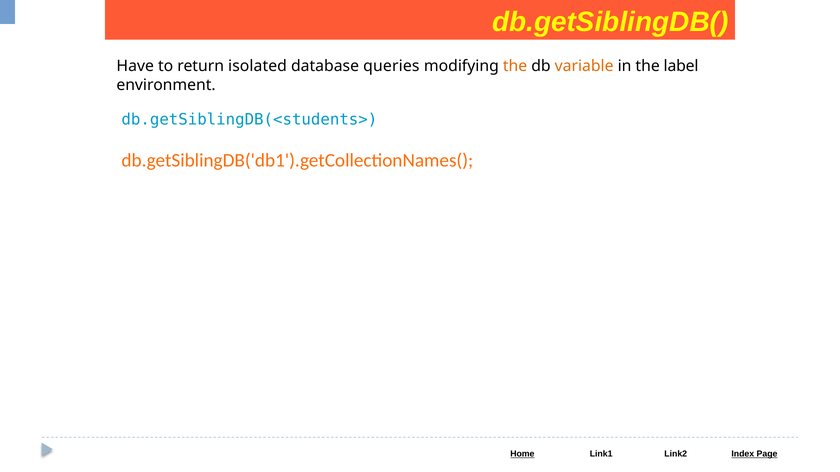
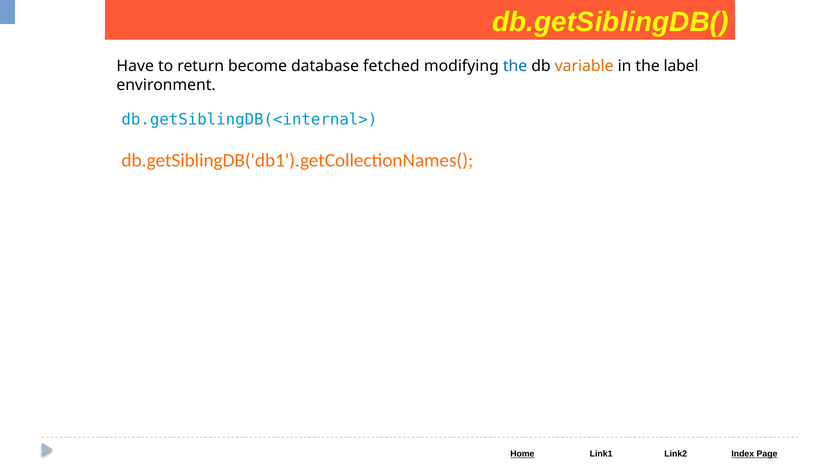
isolated: isolated -> become
queries: queries -> fetched
the at (515, 66) colour: orange -> blue
db.getSiblingDB(<students>: db.getSiblingDB(<students> -> db.getSiblingDB(<internal>
